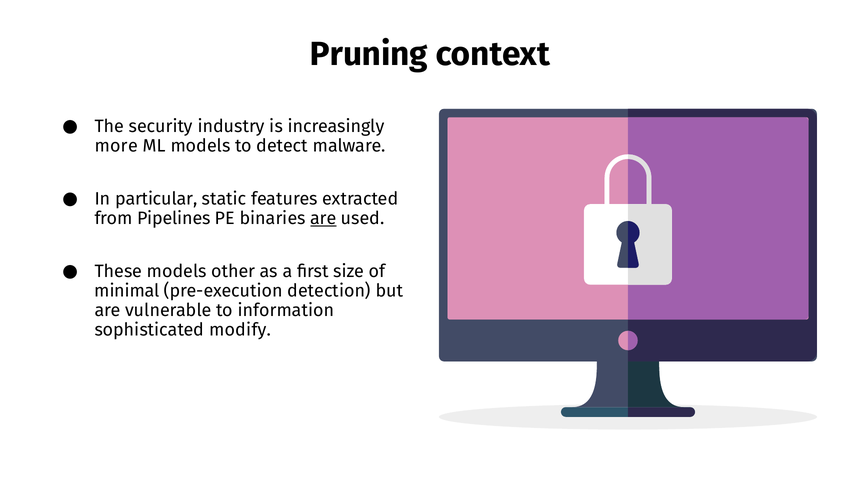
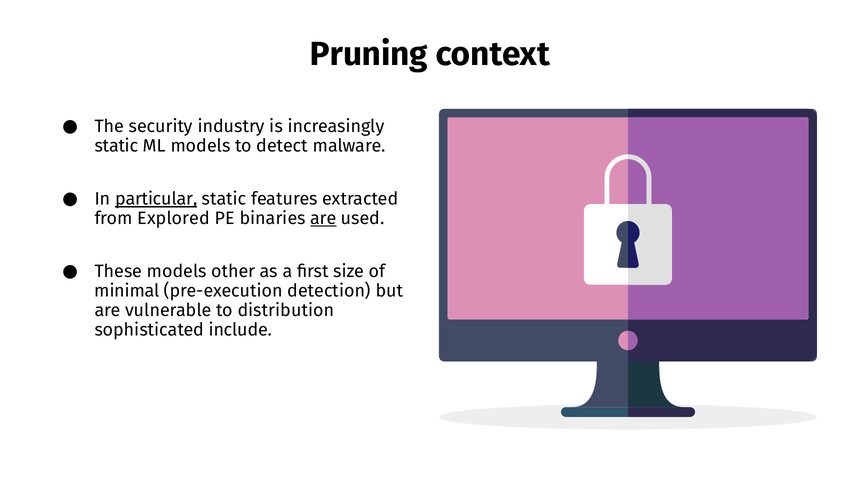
more at (116, 146): more -> static
particular underline: none -> present
Pipelines: Pipelines -> Explored
information: information -> distribution
modify: modify -> include
